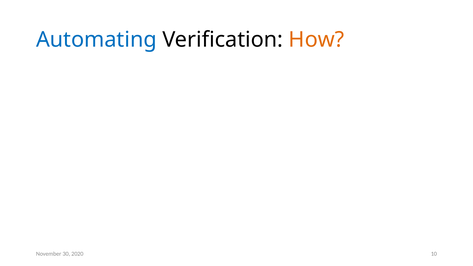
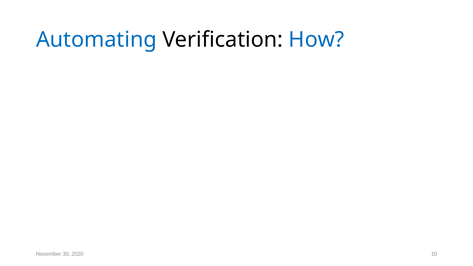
How colour: orange -> blue
